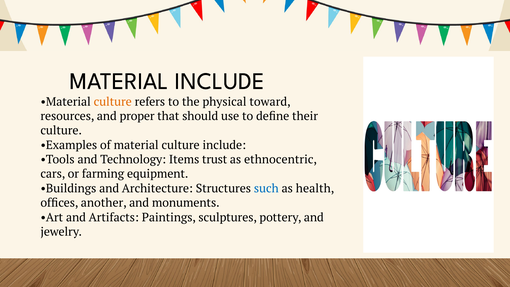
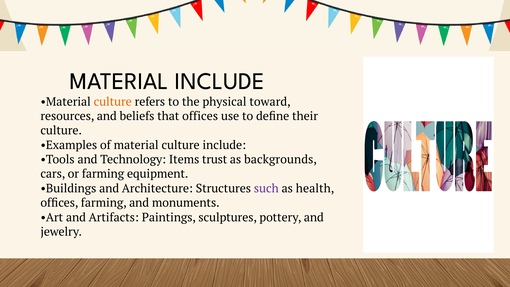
proper: proper -> beliefs
that should: should -> offices
ethnocentric: ethnocentric -> backgrounds
such colour: blue -> purple
offices another: another -> farming
